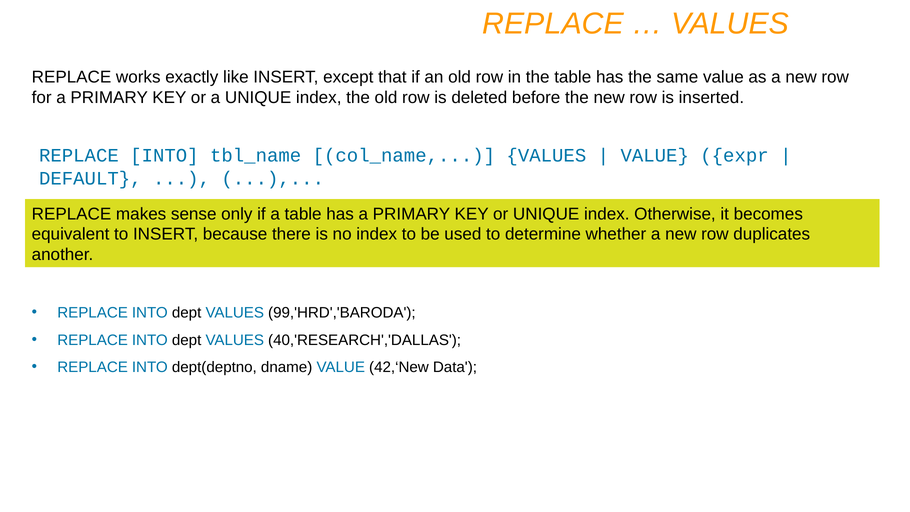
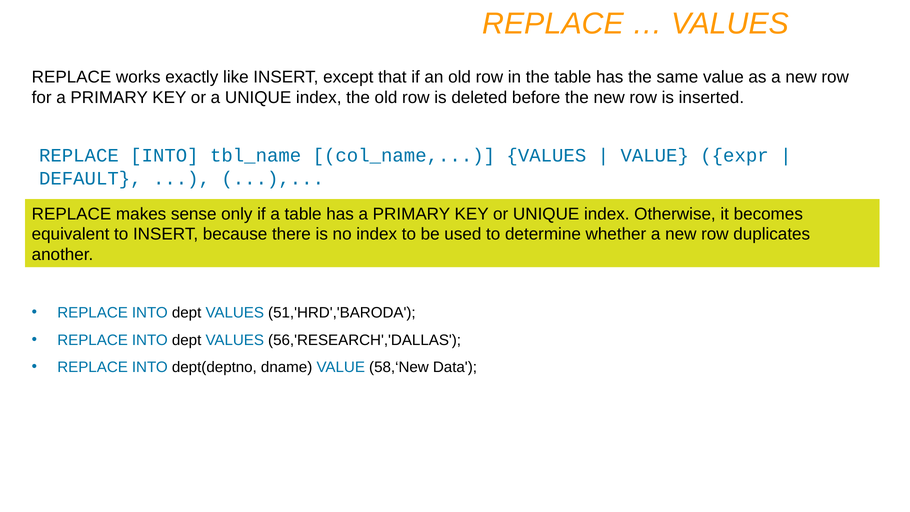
99,'HRD','BARODA: 99,'HRD','BARODA -> 51,'HRD','BARODA
40,'RESEARCH','DALLAS: 40,'RESEARCH','DALLAS -> 56,'RESEARCH','DALLAS
42,‘New: 42,‘New -> 58,‘New
